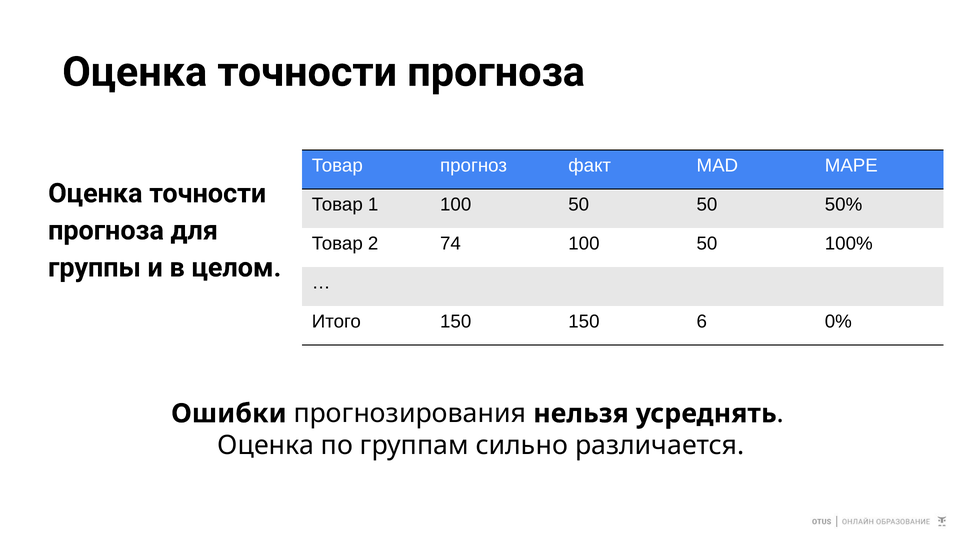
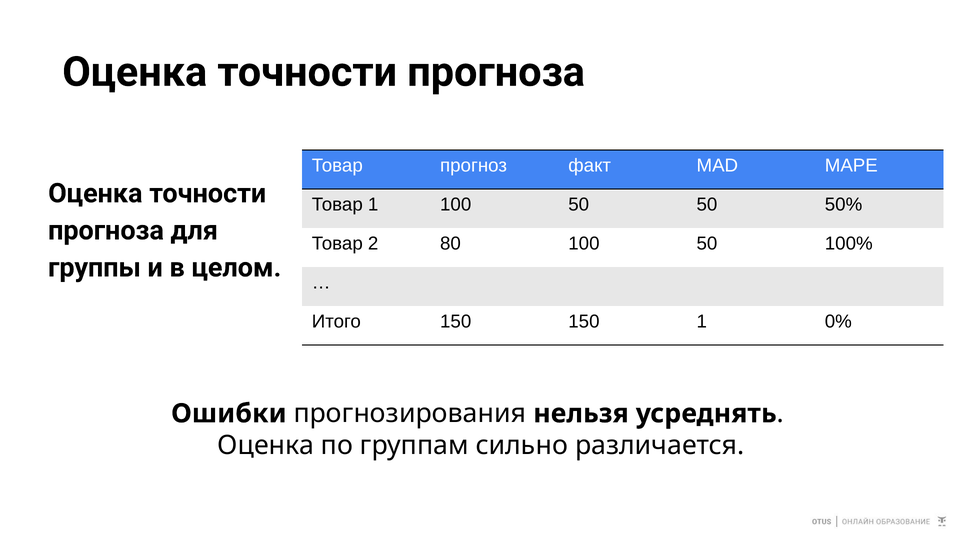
74: 74 -> 80
150 6: 6 -> 1
